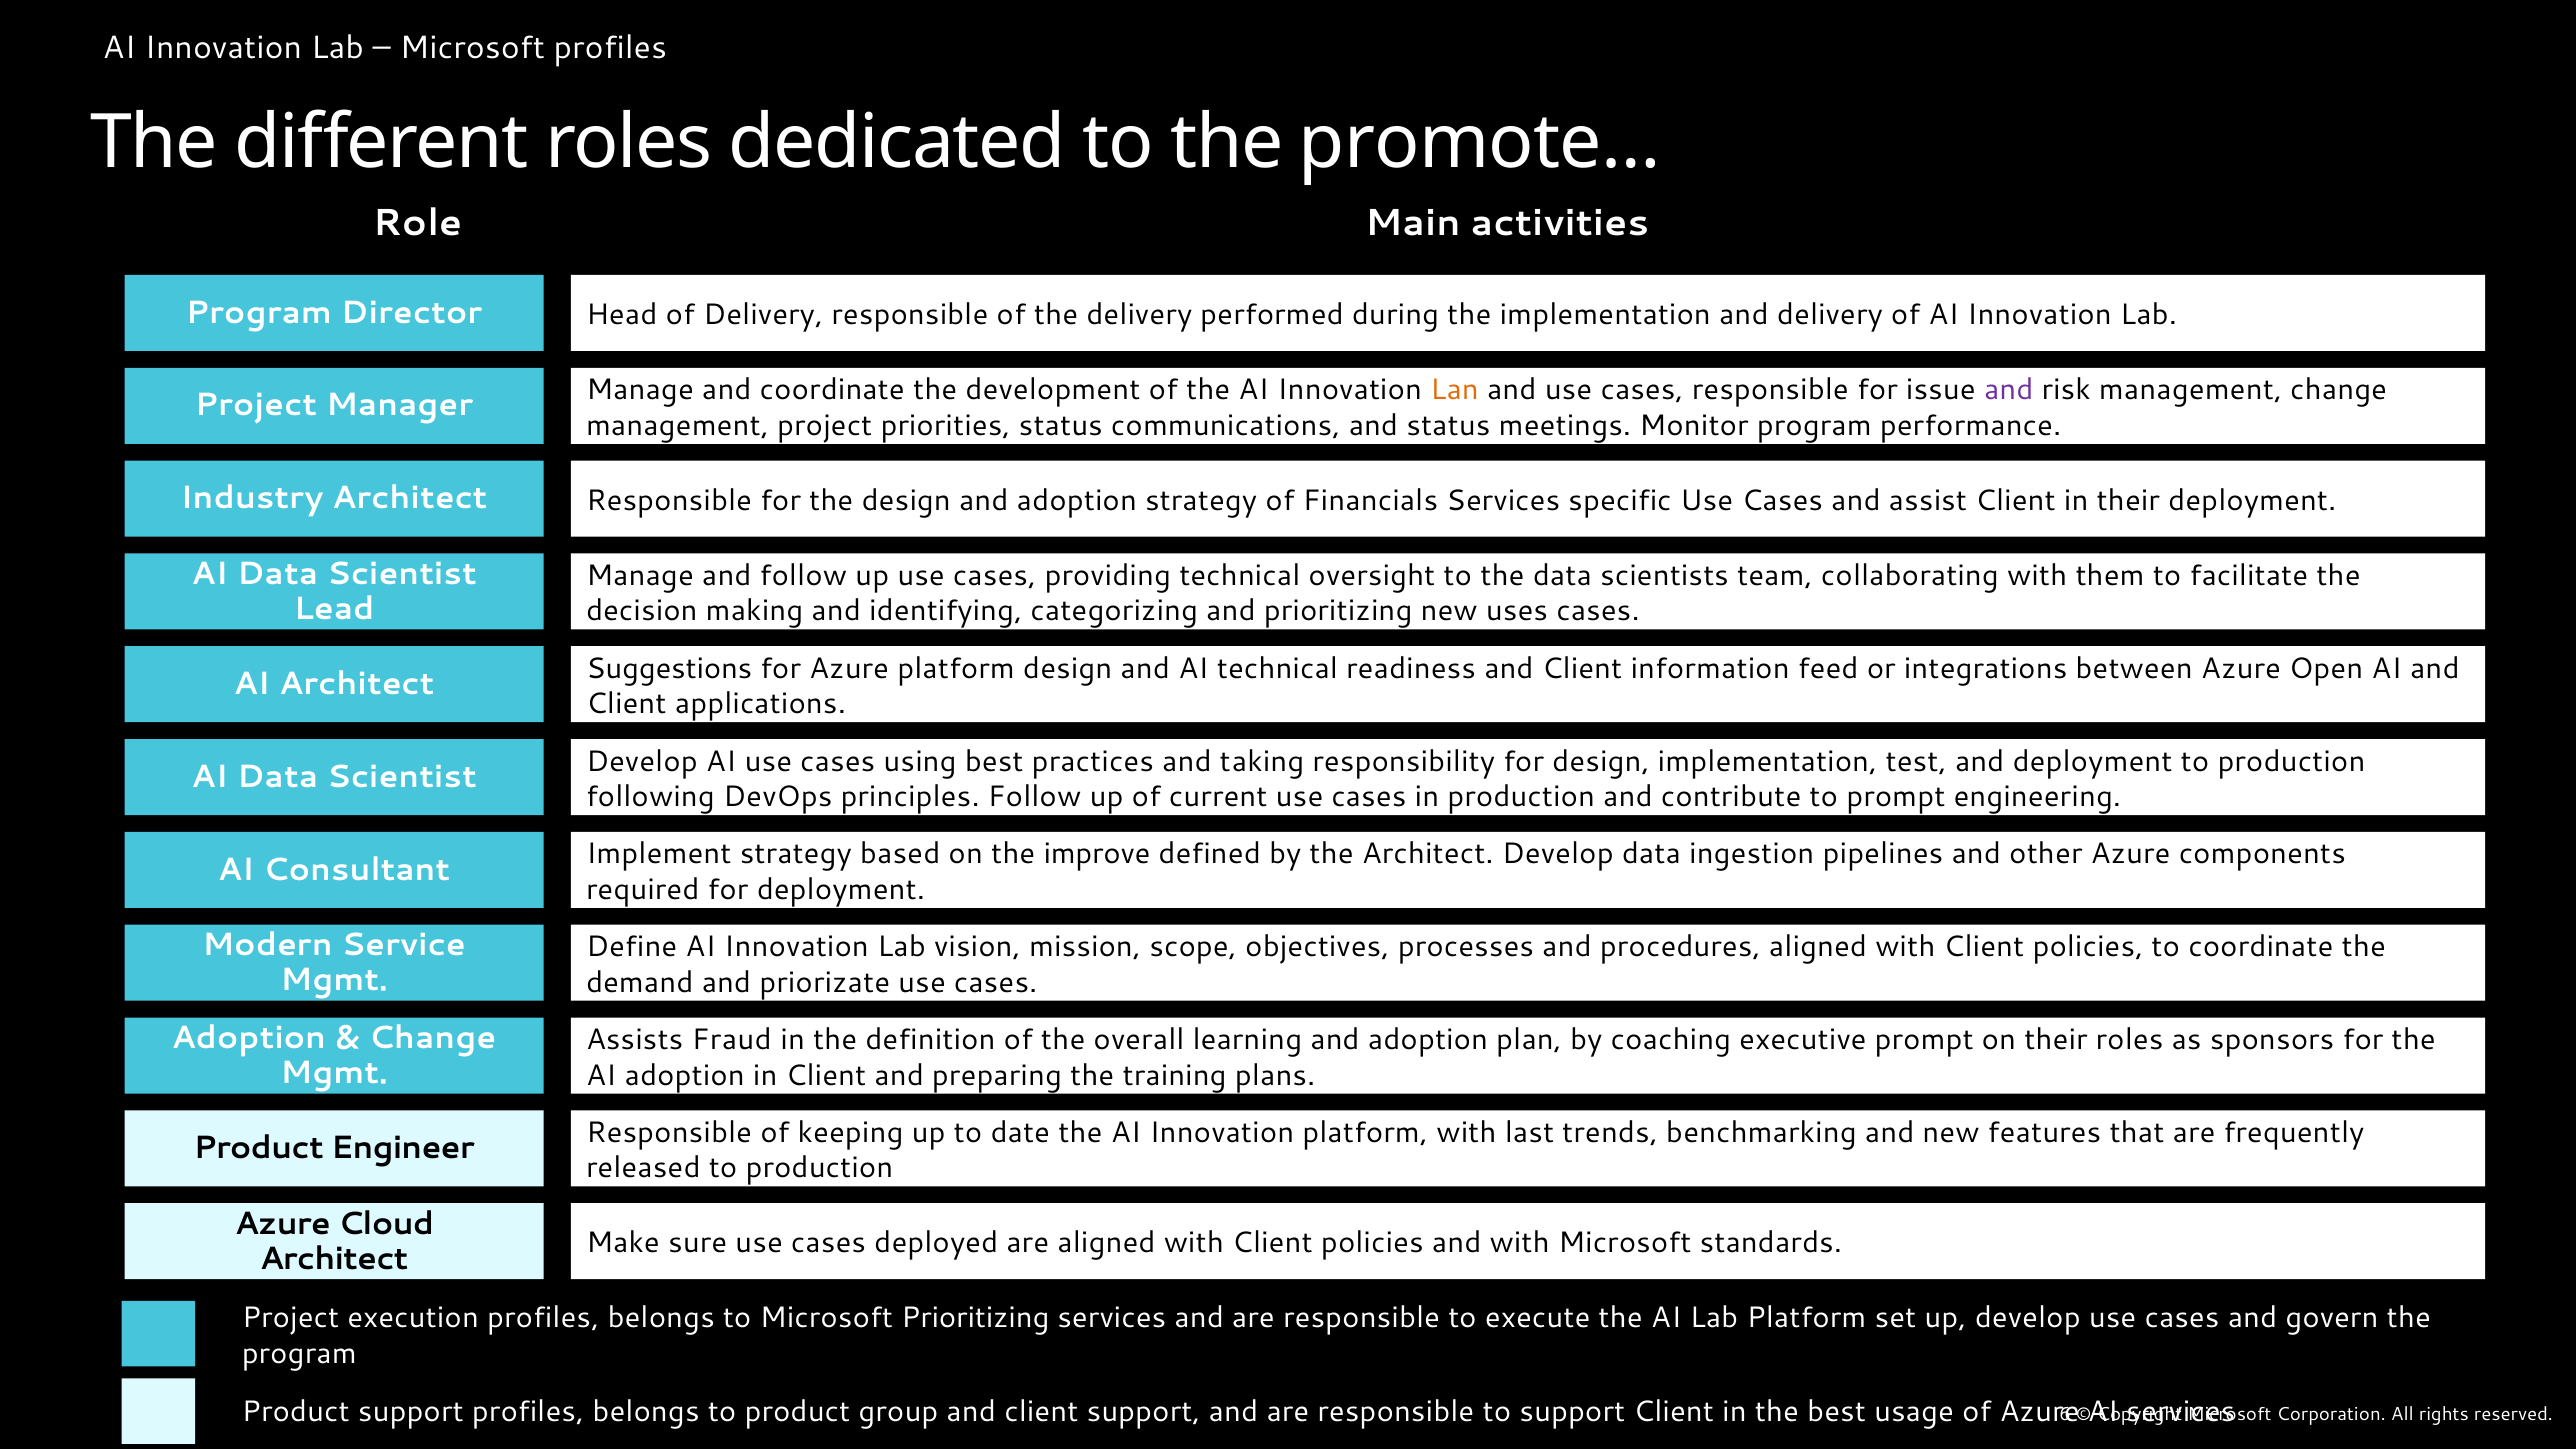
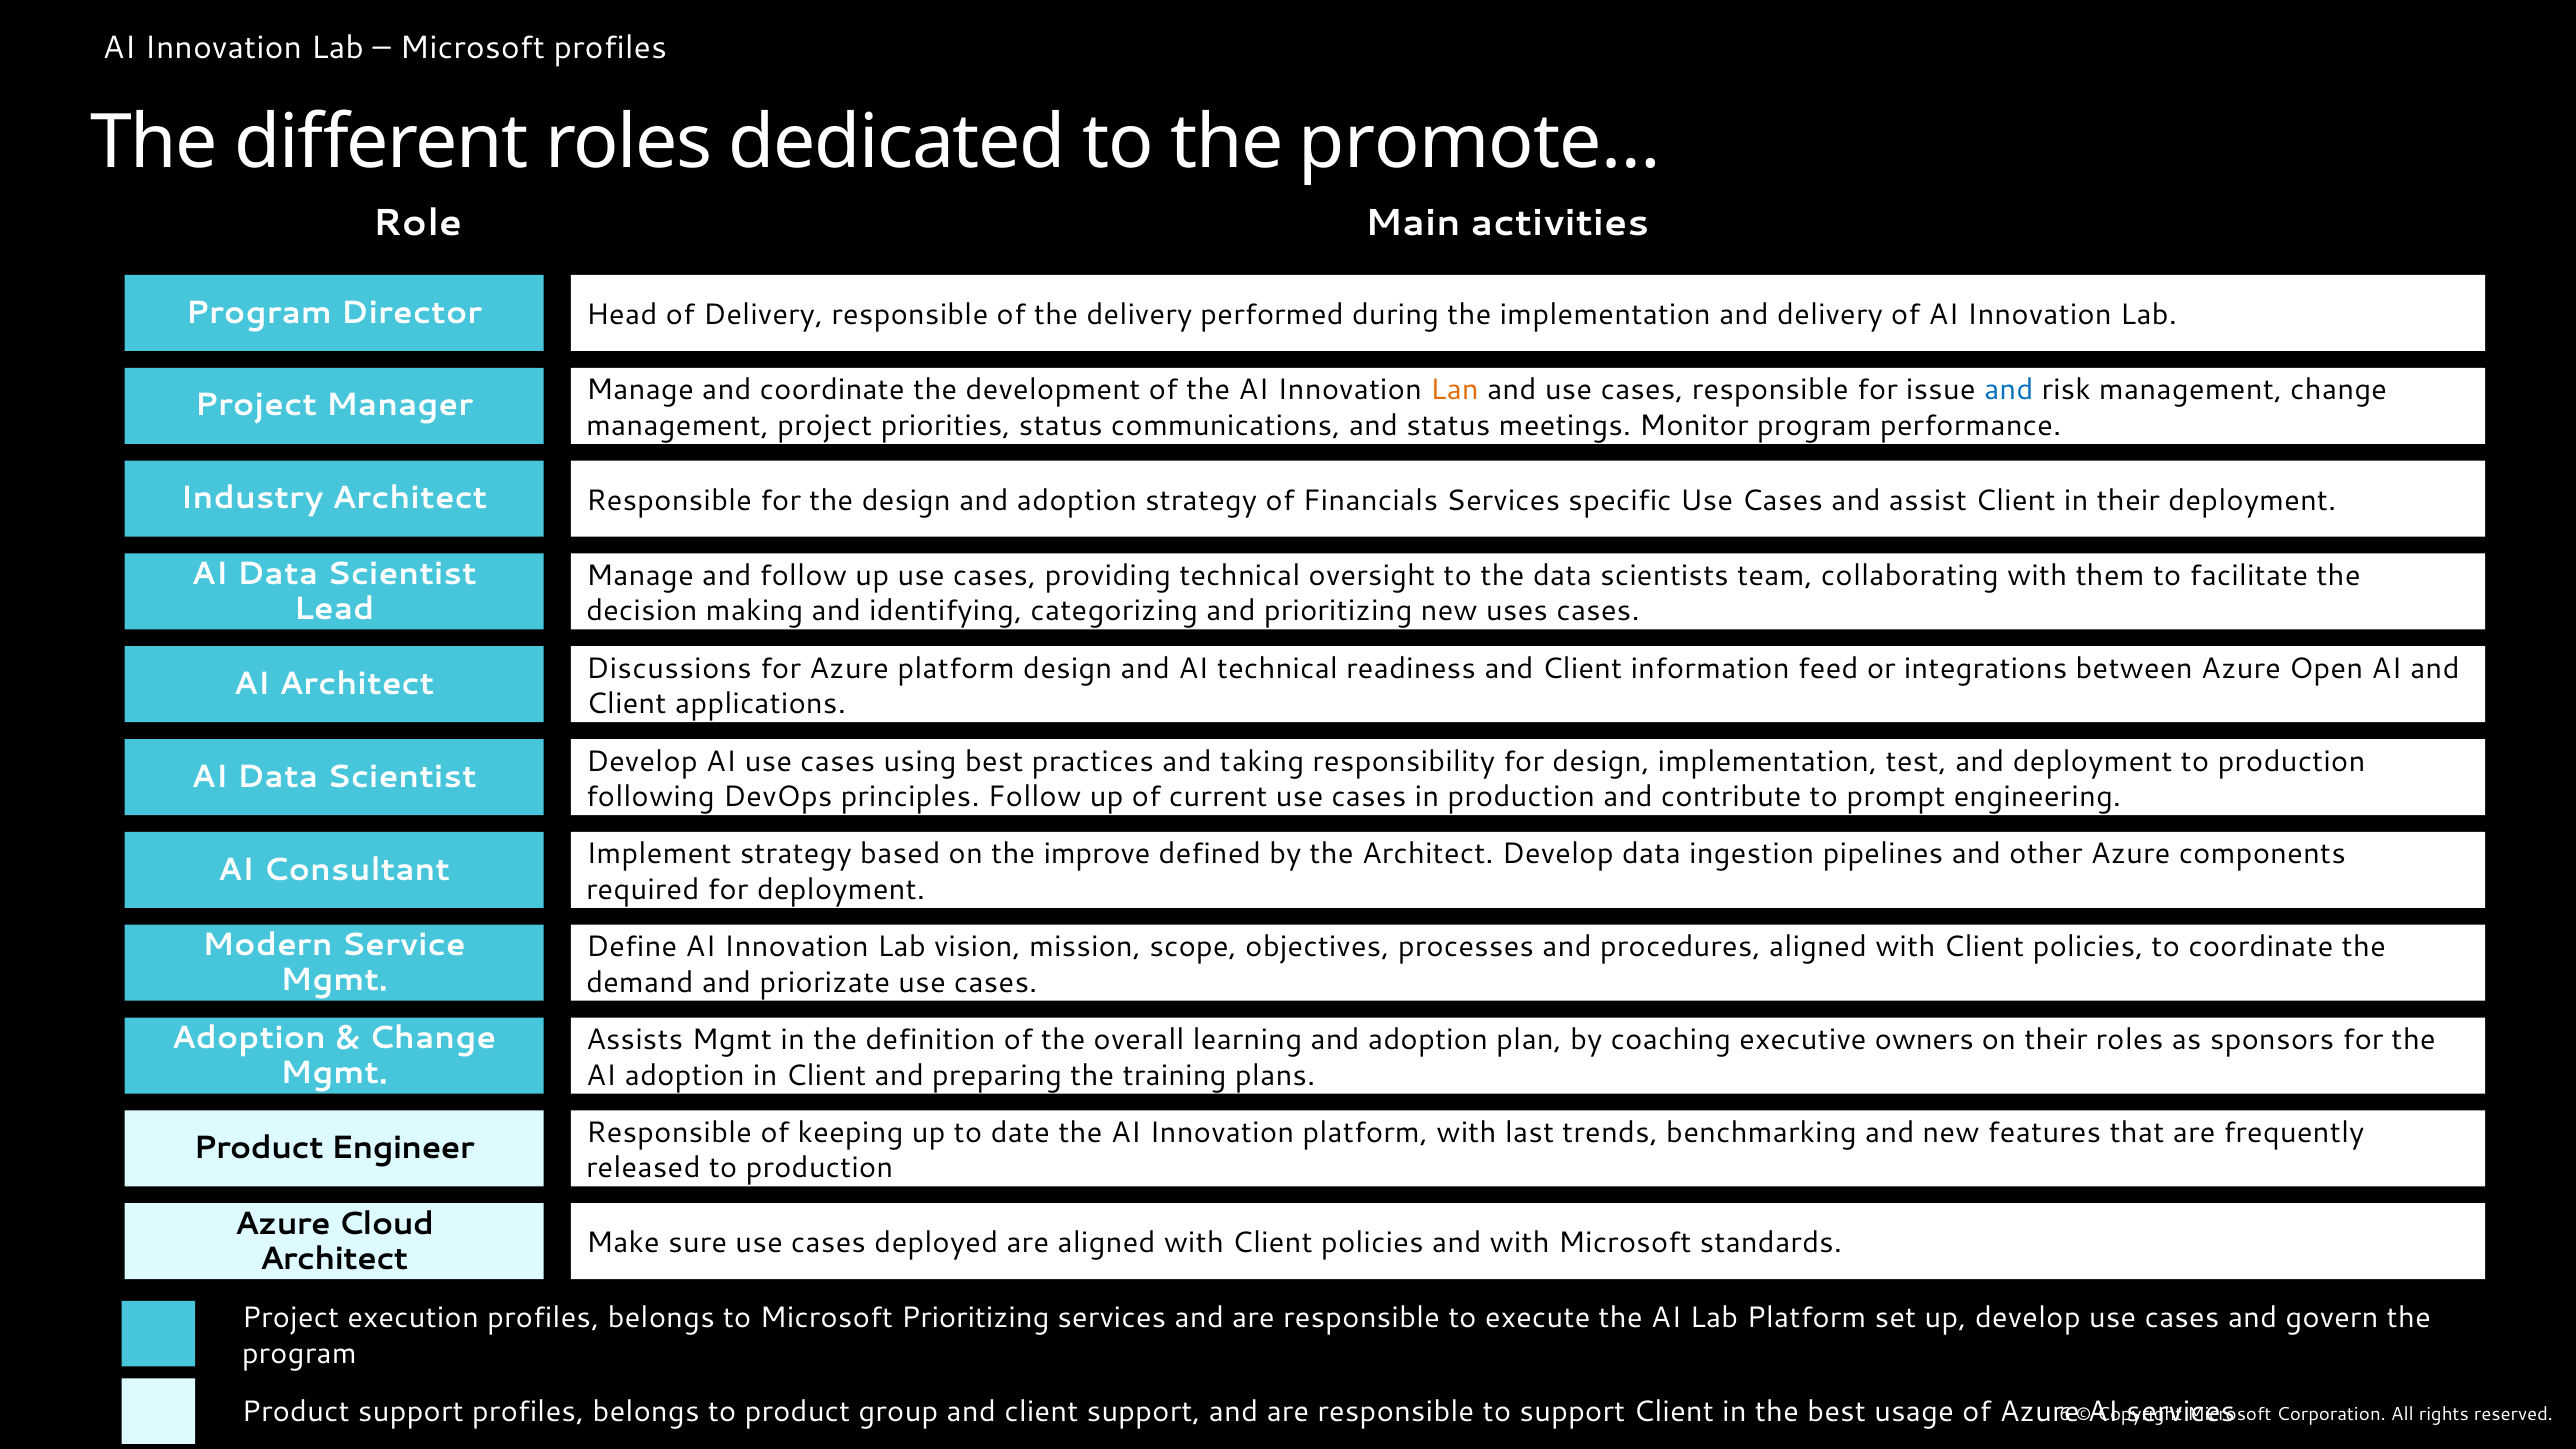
and at (2009, 390) colour: purple -> blue
Suggestions: Suggestions -> Discussions
Assists Fraud: Fraud -> Mgmt
executive prompt: prompt -> owners
